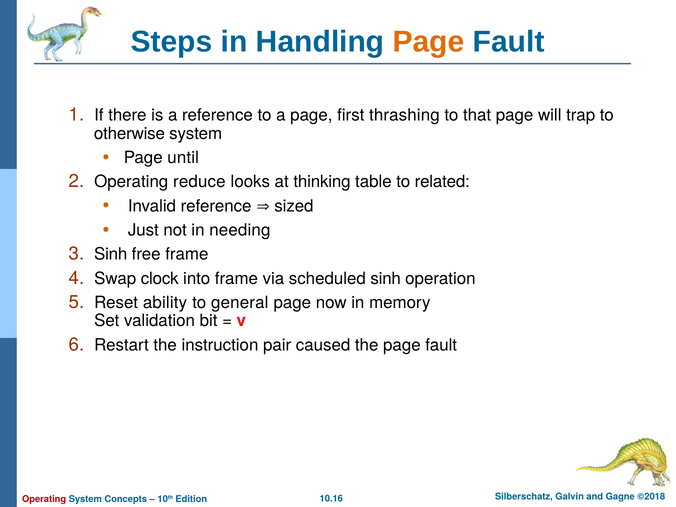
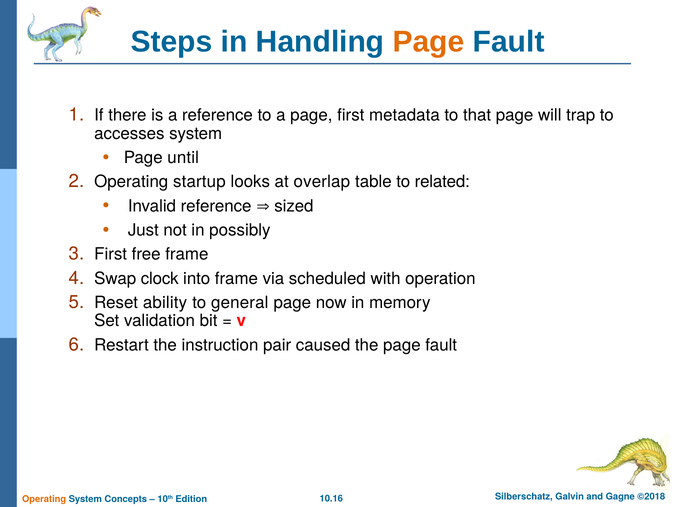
thrashing: thrashing -> metadata
otherwise: otherwise -> accesses
reduce: reduce -> startup
thinking: thinking -> overlap
needing: needing -> possibly
Sinh at (111, 254): Sinh -> First
scheduled sinh: sinh -> with
Operating at (44, 499) colour: red -> orange
